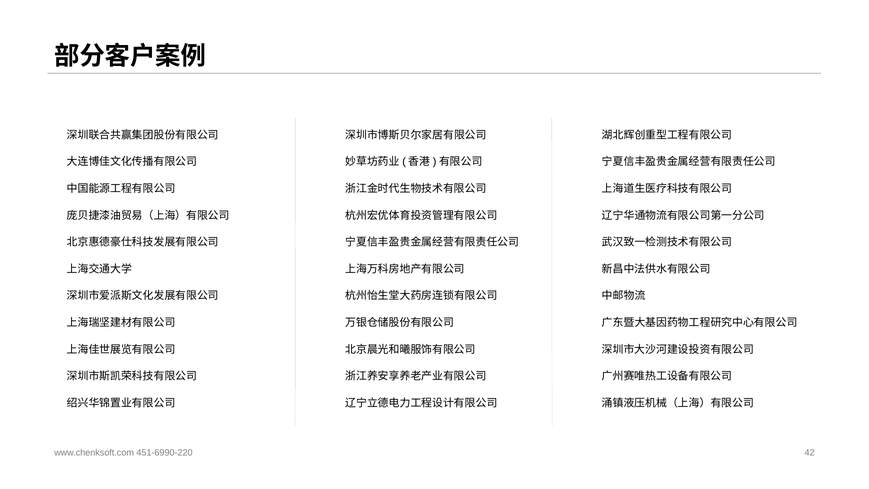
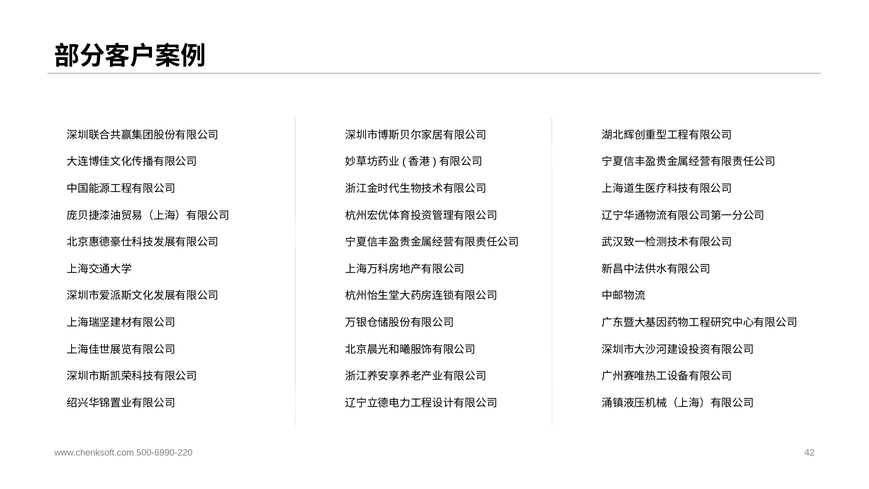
451-6990-220: 451-6990-220 -> 500-6990-220
